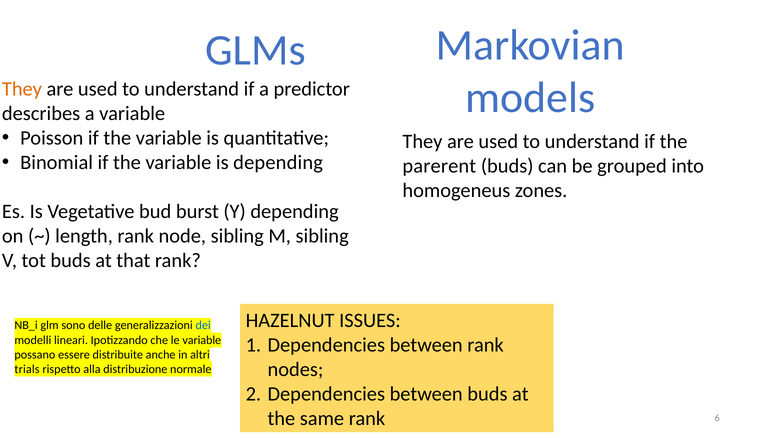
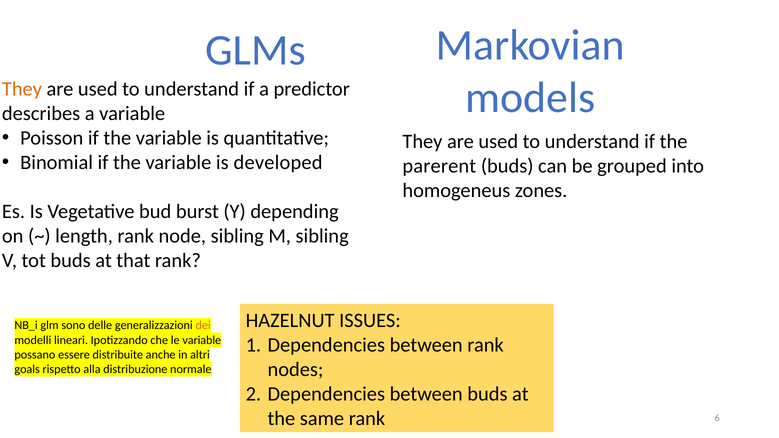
is depending: depending -> developed
dei colour: blue -> orange
trials: trials -> goals
